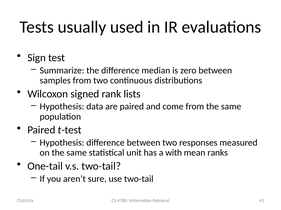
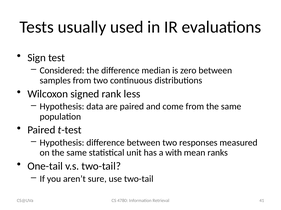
Summarize: Summarize -> Considered
lists: lists -> less
